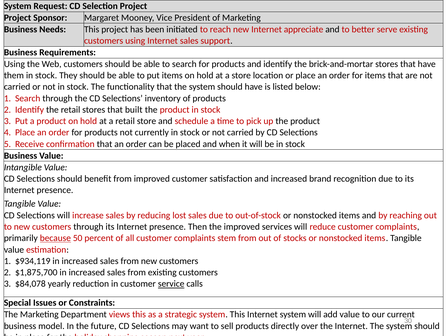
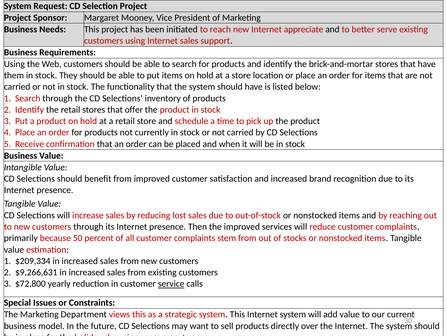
built: built -> offer
because underline: present -> none
$934,119: $934,119 -> $209,334
$1,875,700: $1,875,700 -> $9,266,631
$84,078: $84,078 -> $72,800
